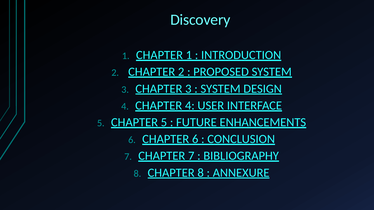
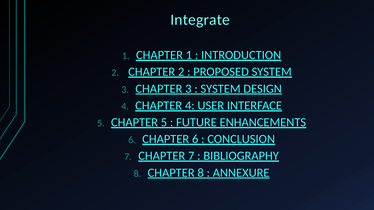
Discovery: Discovery -> Integrate
